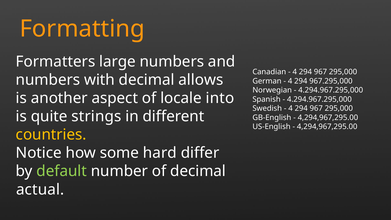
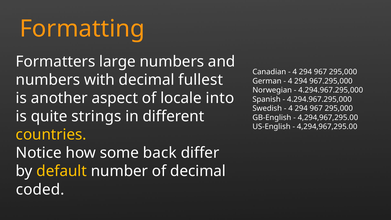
allows: allows -> fullest
hard: hard -> back
default colour: light green -> yellow
actual: actual -> coded
